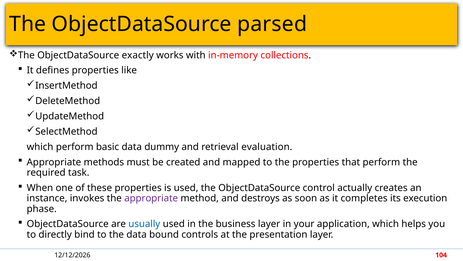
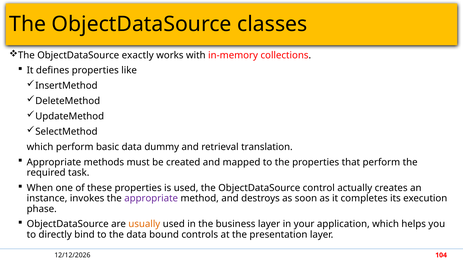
parsed: parsed -> classes
evaluation: evaluation -> translation
usually colour: blue -> orange
